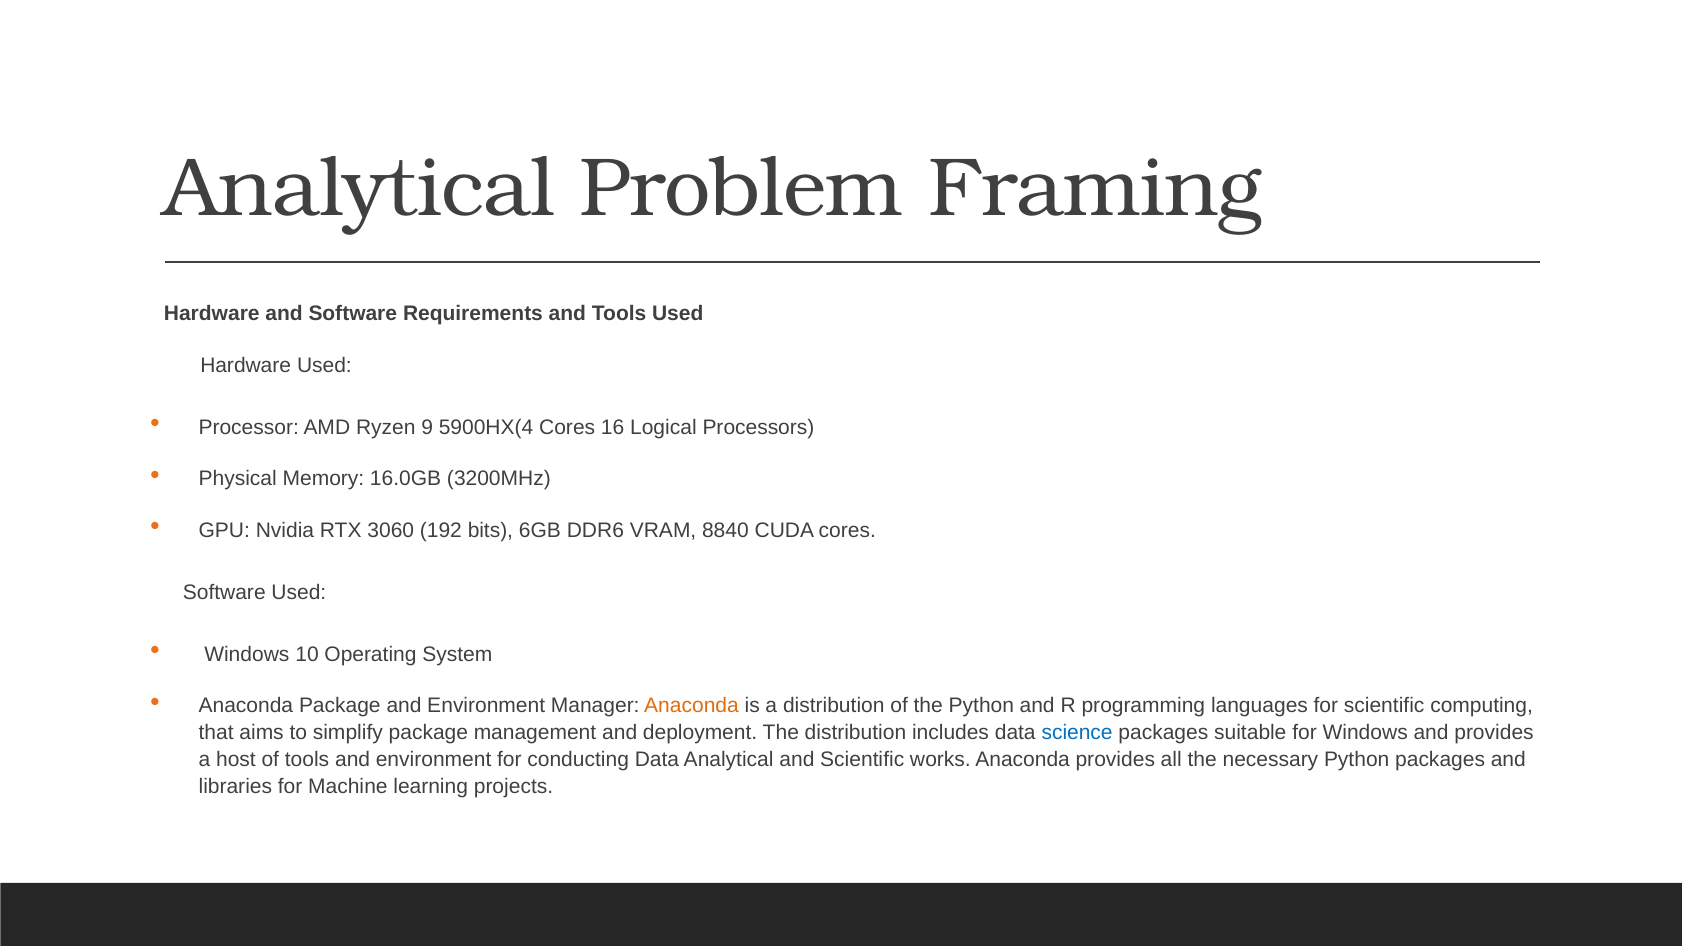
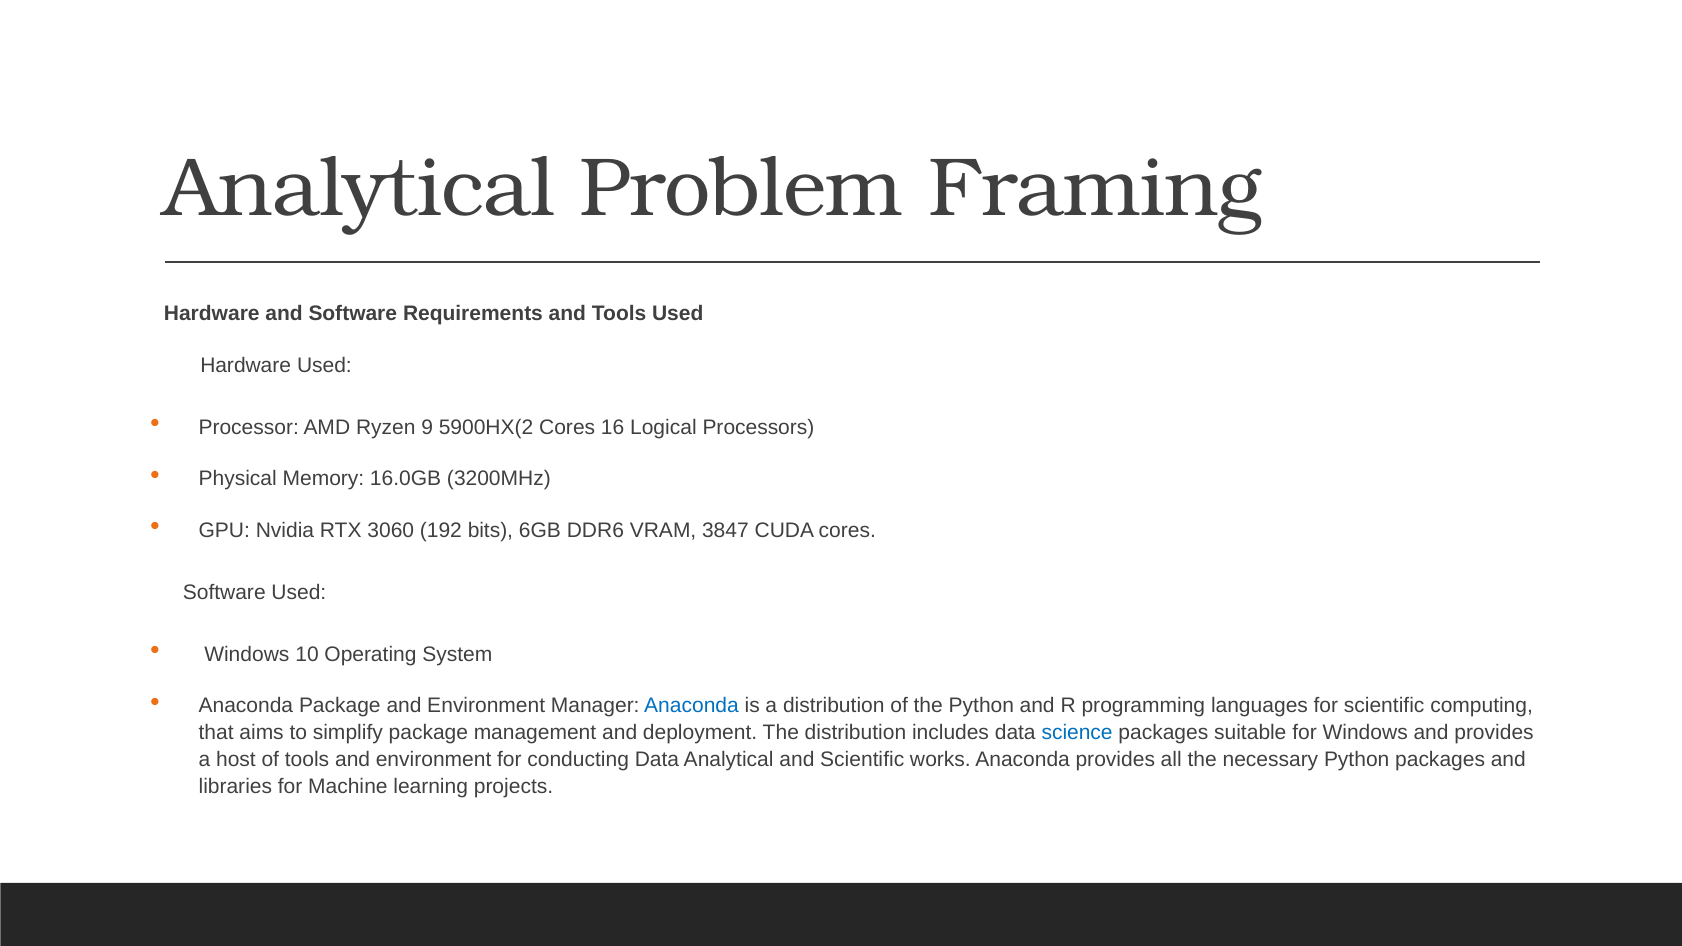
5900HX(4: 5900HX(4 -> 5900HX(2
8840: 8840 -> 3847
Anaconda at (692, 706) colour: orange -> blue
